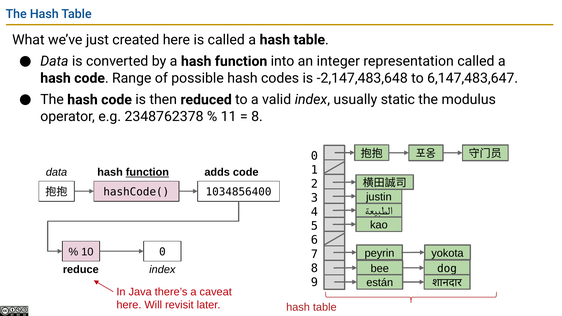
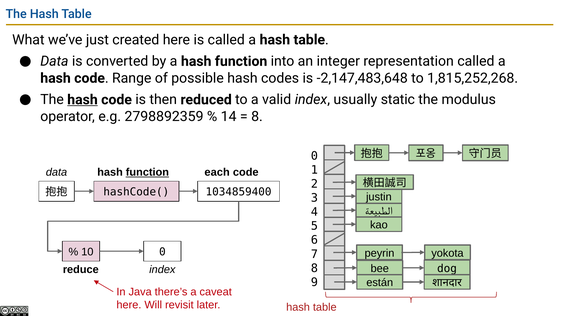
6,147,483,647: 6,147,483,647 -> 1,815,252,268
hash at (82, 100) underline: none -> present
2348762378: 2348762378 -> 2798892359
11: 11 -> 14
adds: adds -> each
1034856400: 1034856400 -> 1034859400
